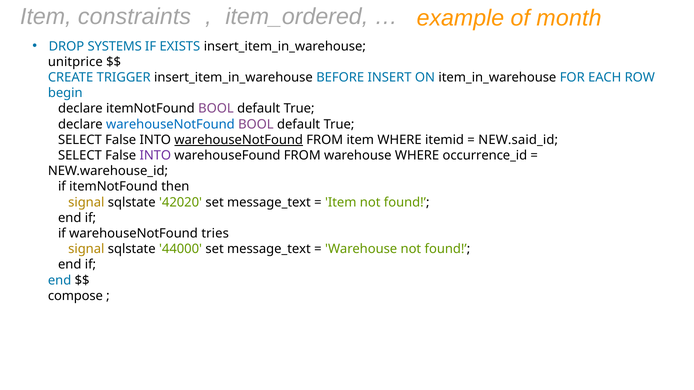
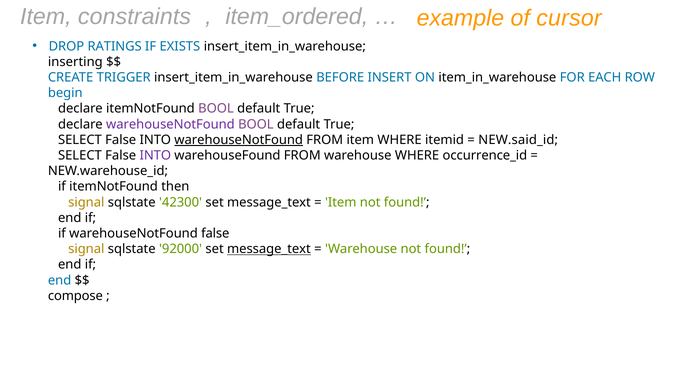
month: month -> cursor
SYSTEMS: SYSTEMS -> RATINGS
unitprice: unitprice -> inserting
warehouseNotFound at (170, 124) colour: blue -> purple
42020: 42020 -> 42300
warehouseNotFound tries: tries -> false
44000: 44000 -> 92000
message_text at (269, 249) underline: none -> present
